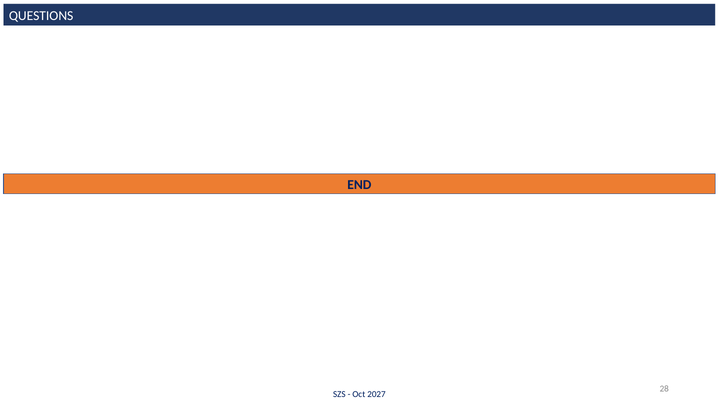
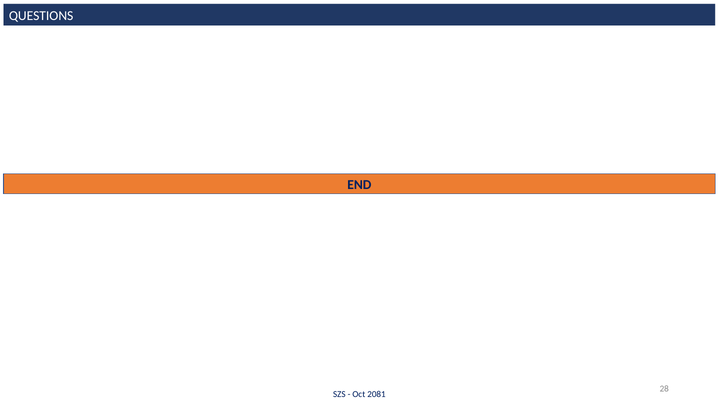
2027: 2027 -> 2081
